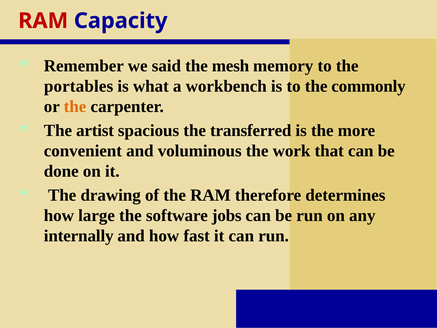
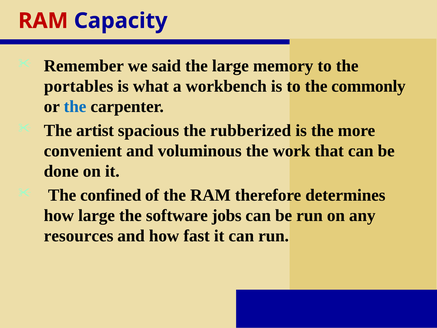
the mesh: mesh -> large
the at (75, 106) colour: orange -> blue
transferred: transferred -> rubberized
drawing: drawing -> confined
internally: internally -> resources
